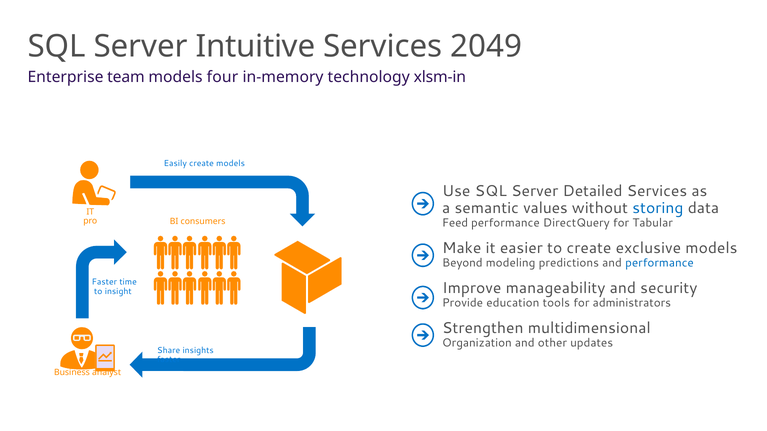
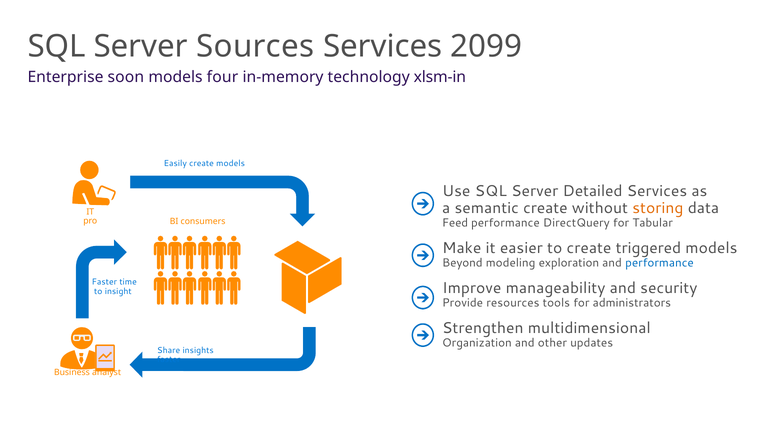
Intuitive: Intuitive -> Sources
2049: 2049 -> 2099
team: team -> soon
semantic values: values -> create
storing colour: blue -> orange
exclusive: exclusive -> triggered
predictions: predictions -> exploration
education: education -> resources
